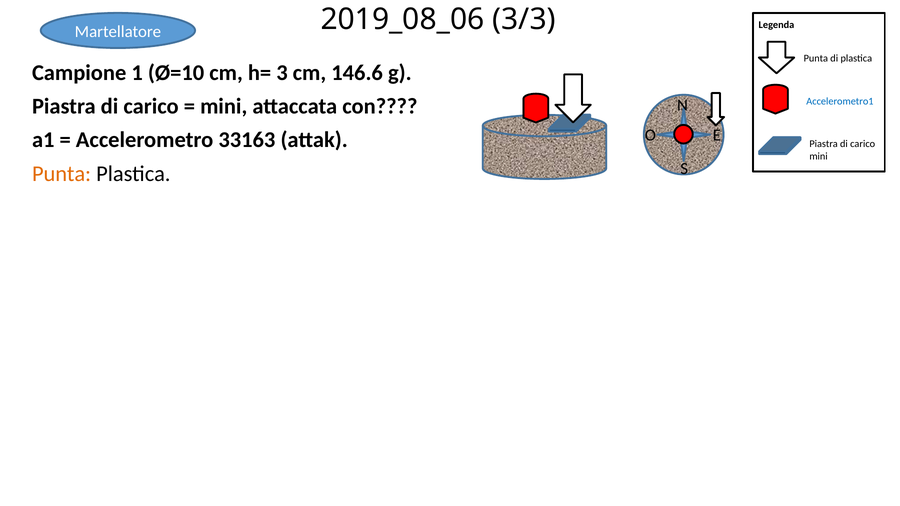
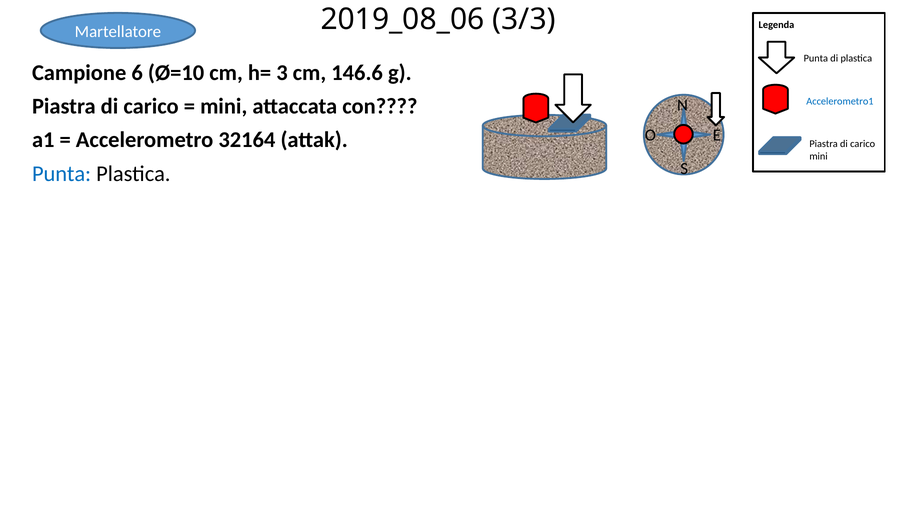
1: 1 -> 6
33163: 33163 -> 32164
Punta at (62, 174) colour: orange -> blue
